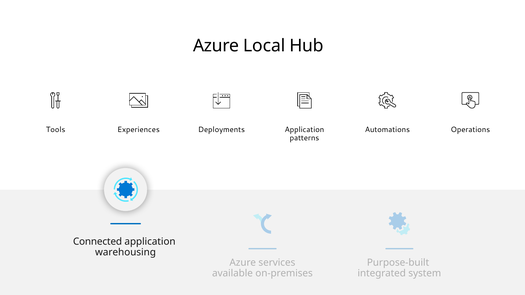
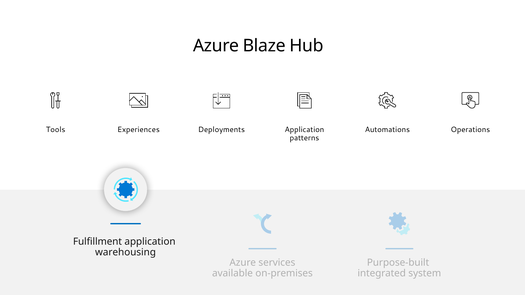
Local: Local -> Blaze
Connected: Connected -> Fulfillment
